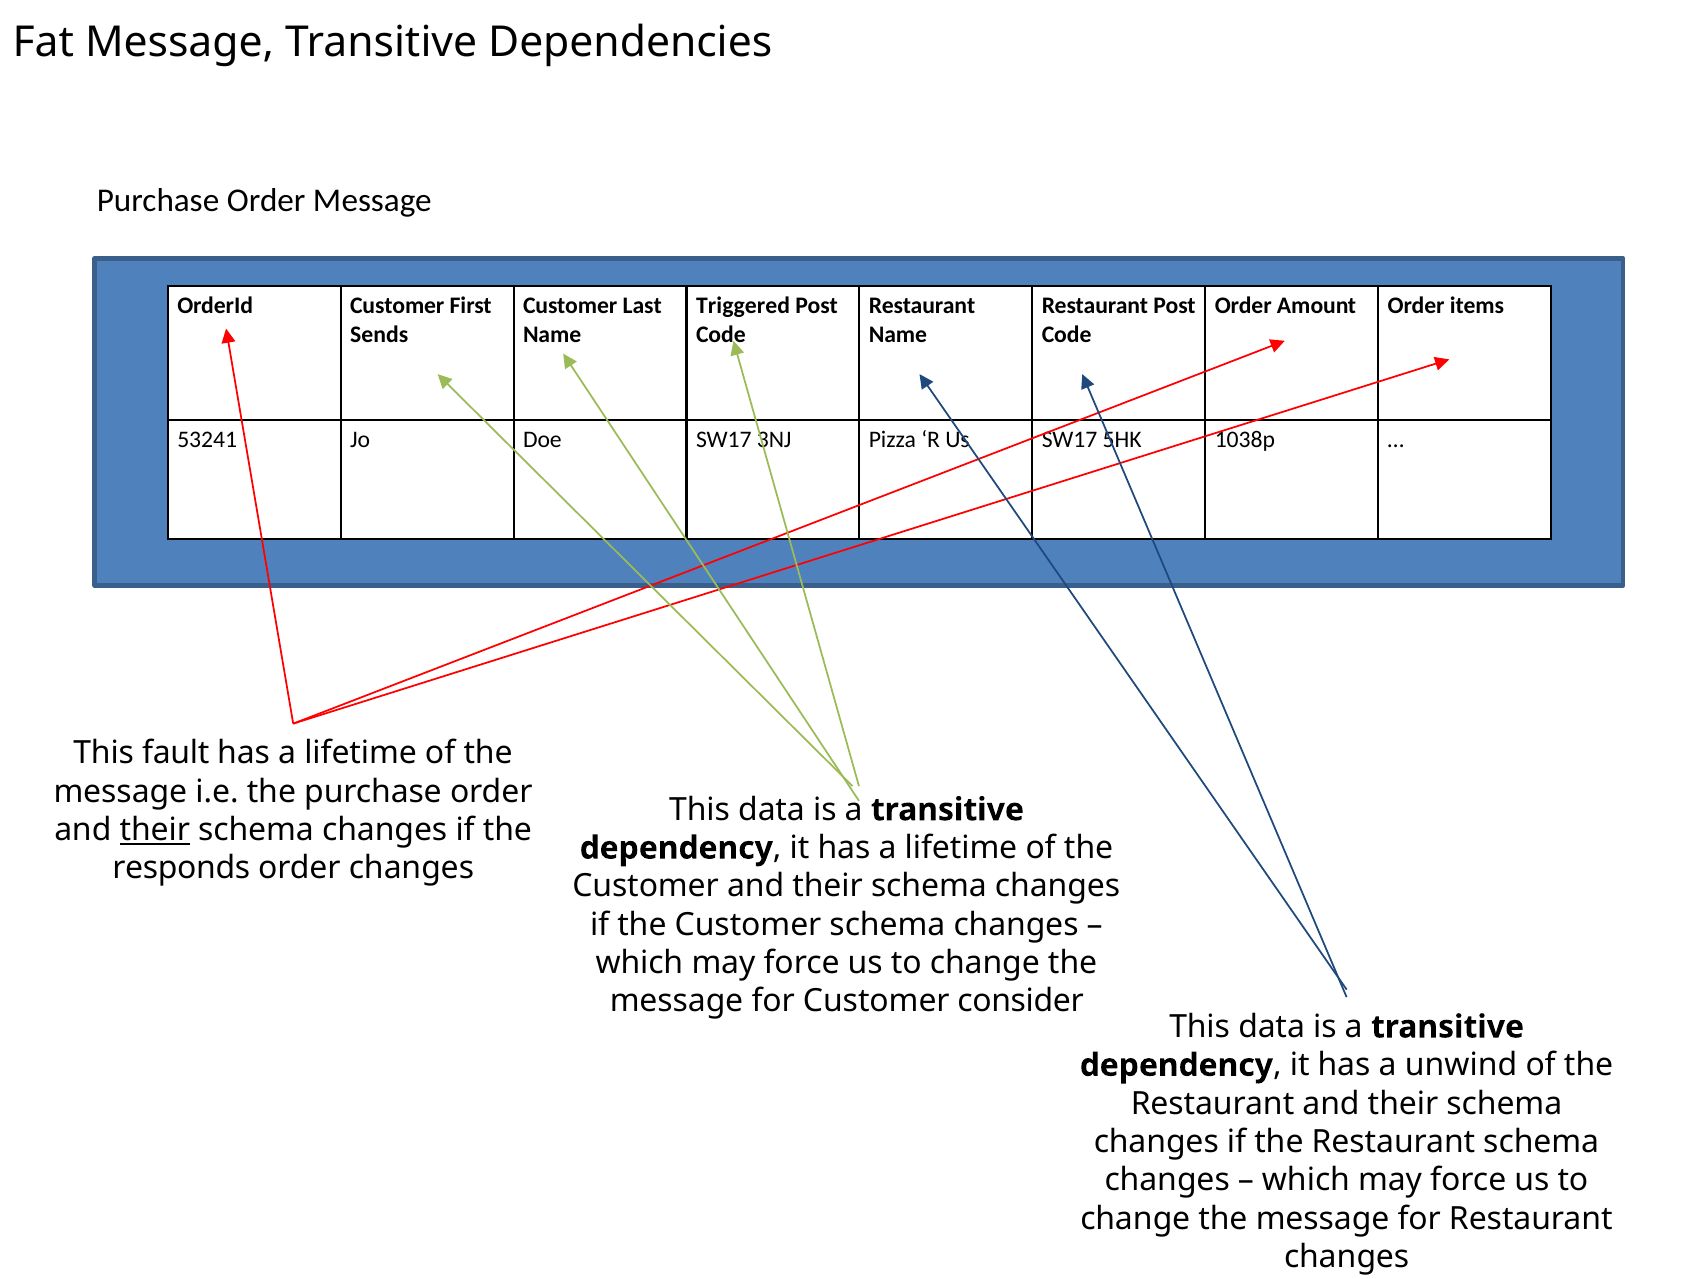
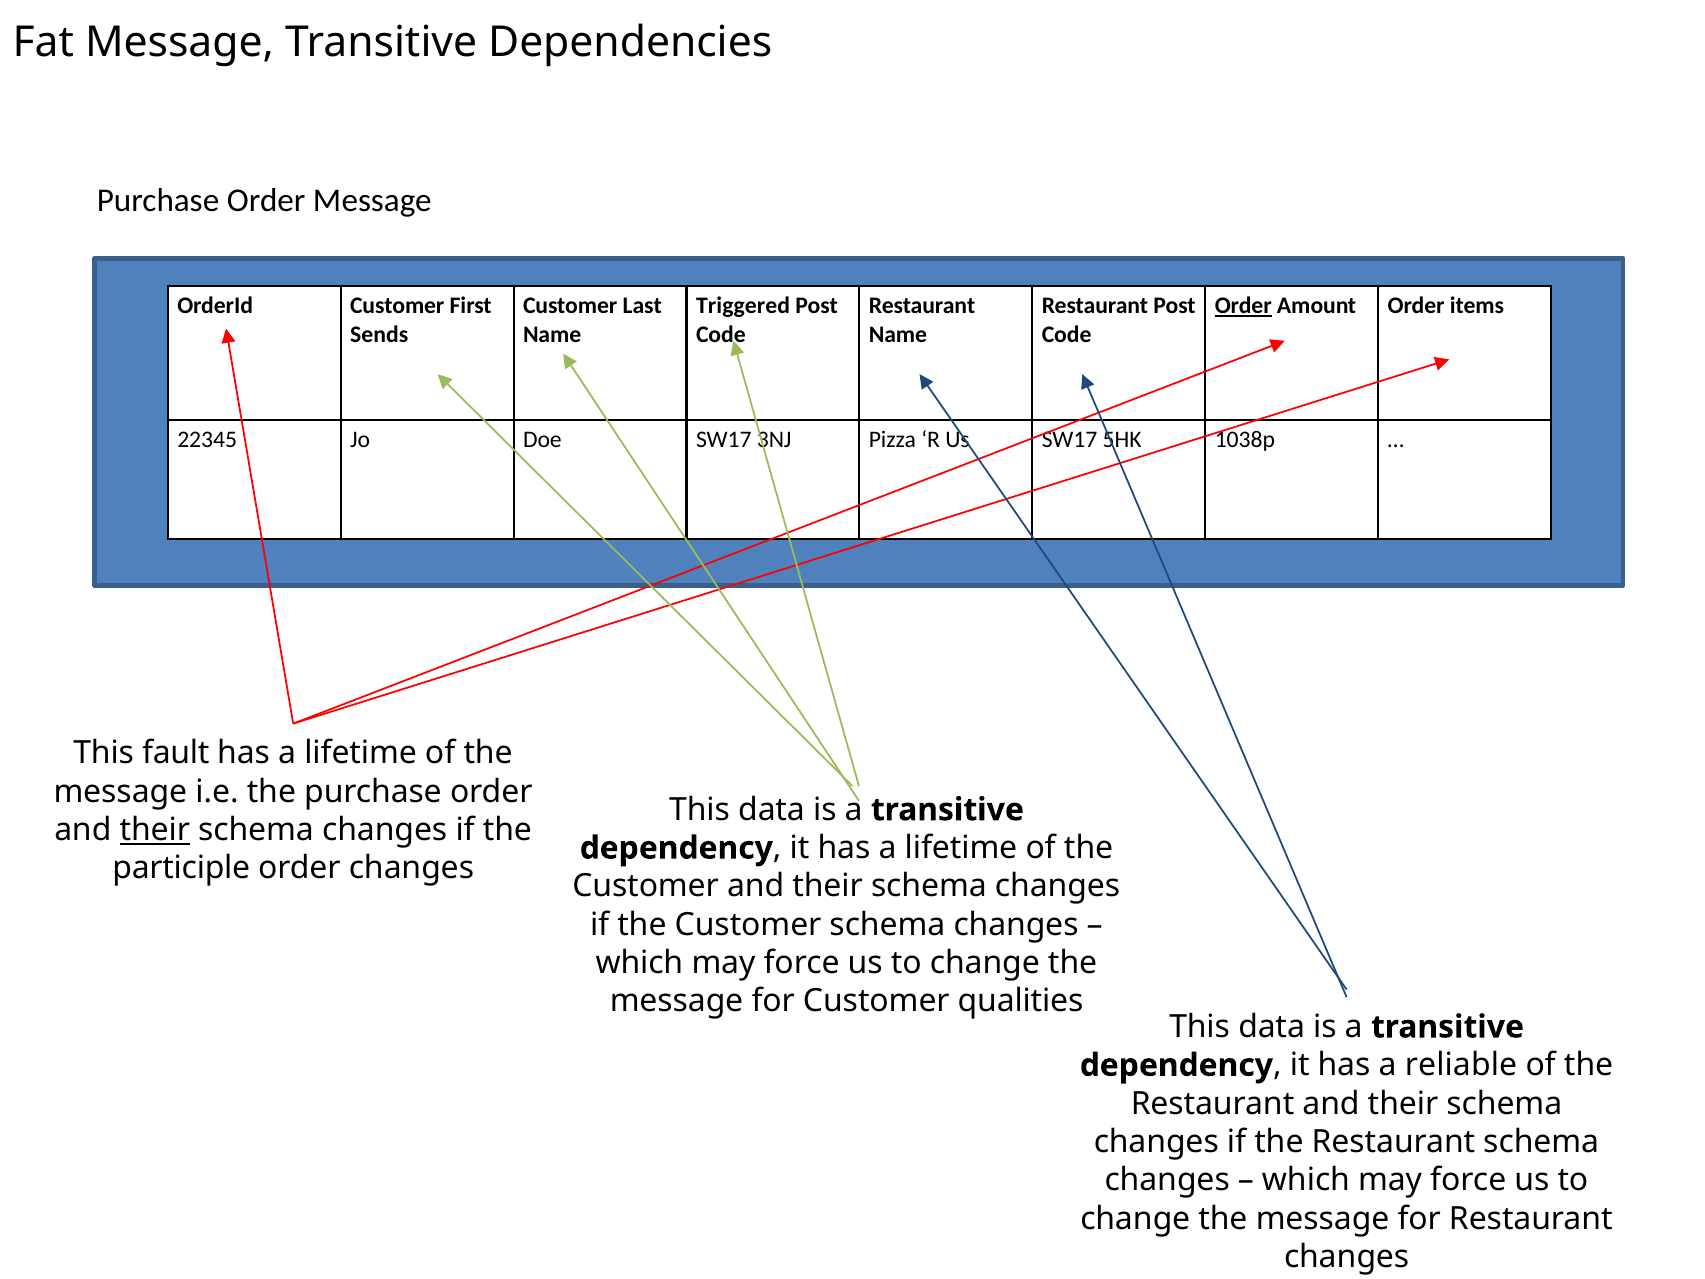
Order at (1243, 306) underline: none -> present
53241: 53241 -> 22345
responds: responds -> participle
consider: consider -> qualities
unwind: unwind -> reliable
